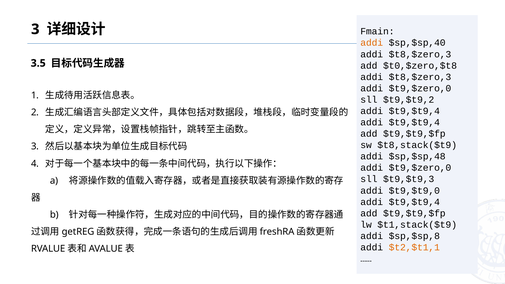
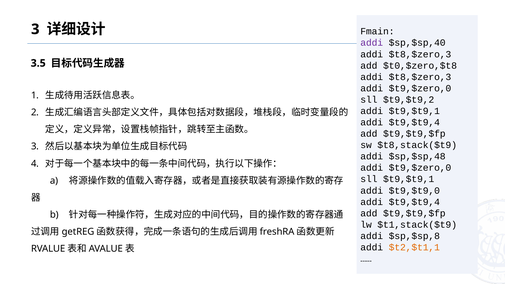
addi at (372, 43) colour: orange -> purple
$t9,$t9,4 at (414, 111): $t9,$t9,4 -> $t9,$t9,1
sll $t9,$t9,3: $t9,$t9,3 -> $t9,$t9,1
